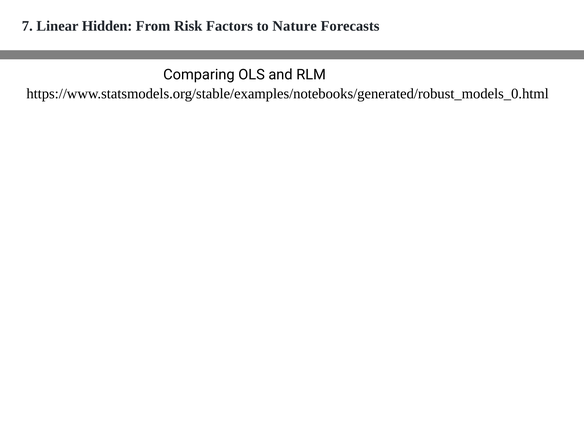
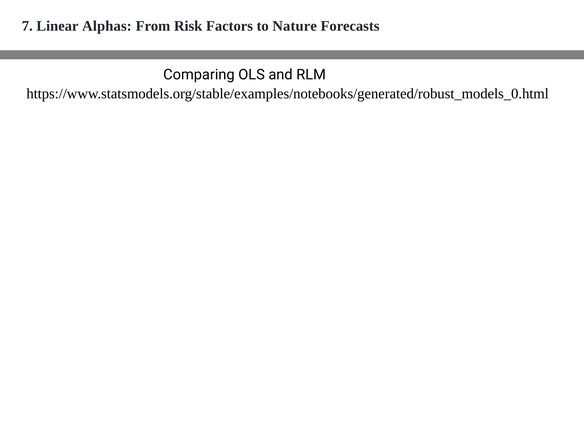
Hidden: Hidden -> Alphas
